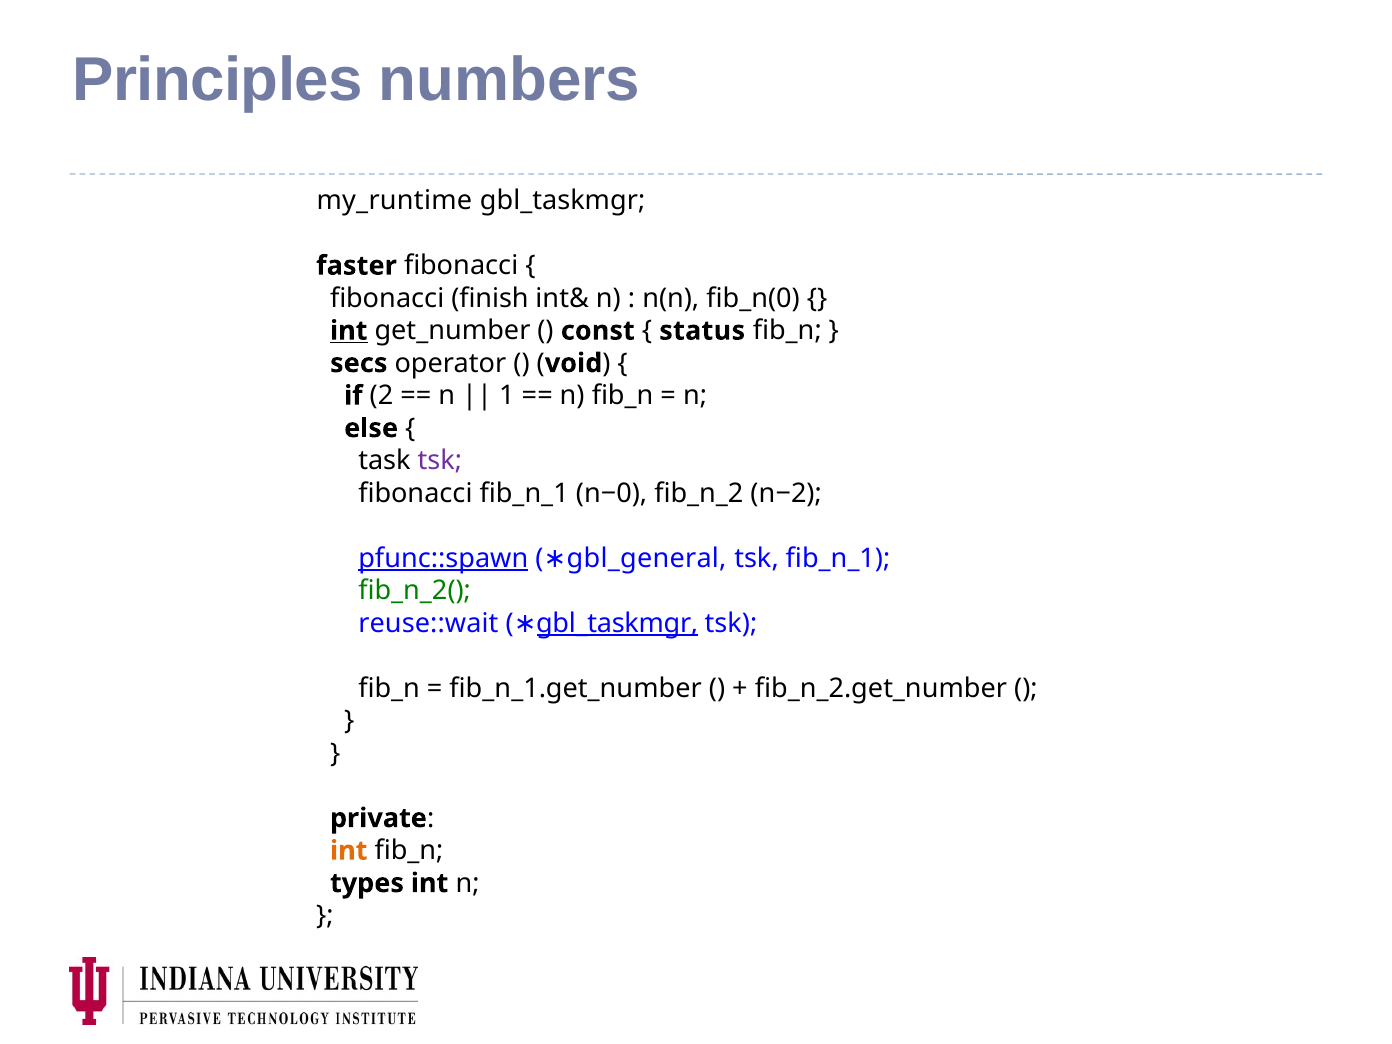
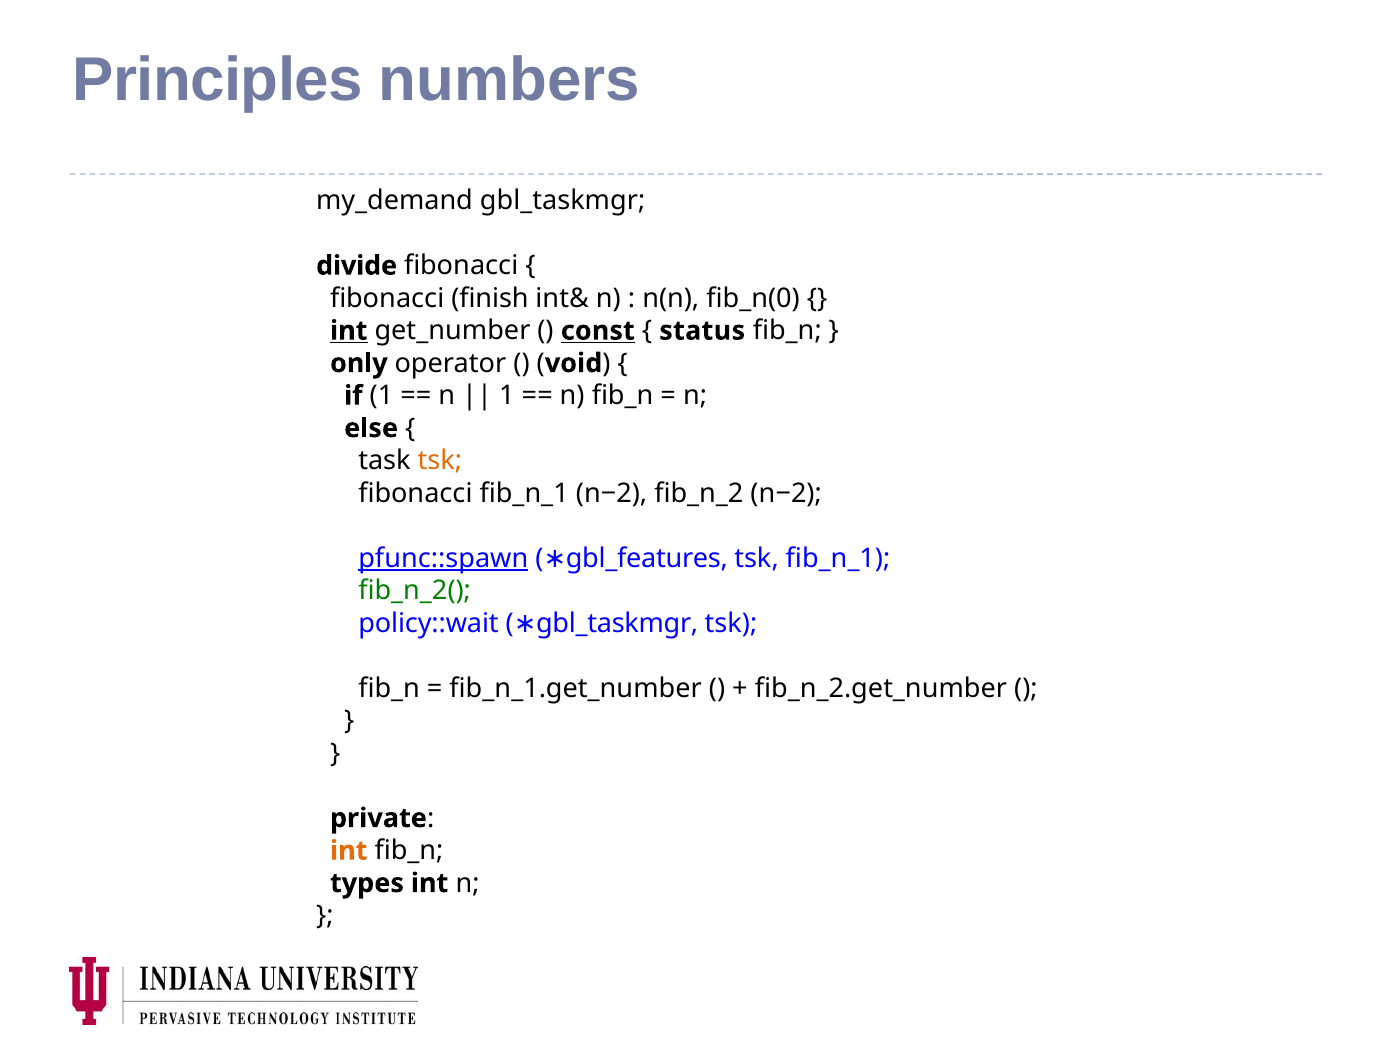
my_runtime: my_runtime -> my_demand
faster: faster -> divide
const underline: none -> present
secs: secs -> only
if 2: 2 -> 1
tsk at (440, 461) colour: purple -> orange
fib_n_1 n−0: n−0 -> n−2
gbl_general: gbl_general -> gbl_features
reuse::wait: reuse::wait -> policy::wait
gbl_taskmgr at (617, 623) underline: present -> none
